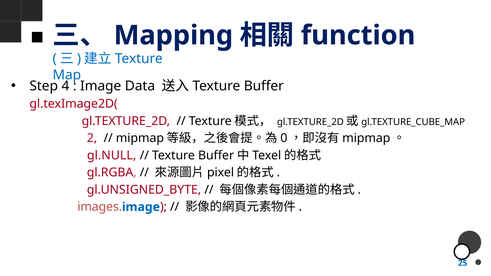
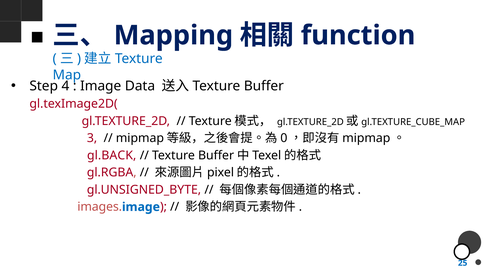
2: 2 -> 3
gl.NULL: gl.NULL -> gl.BACK
